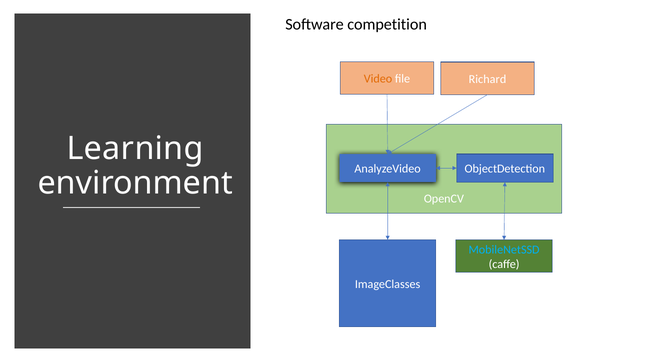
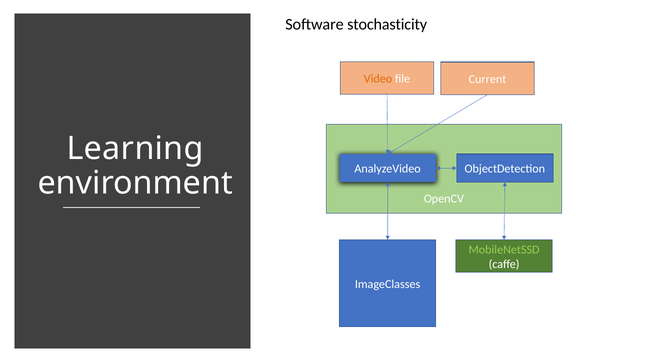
competition: competition -> stochasticity
Richard: Richard -> Current
MobileNetSSD colour: light blue -> light green
